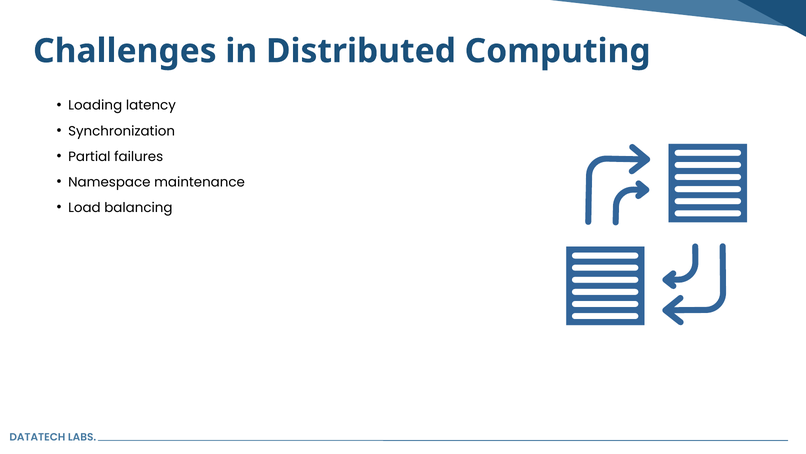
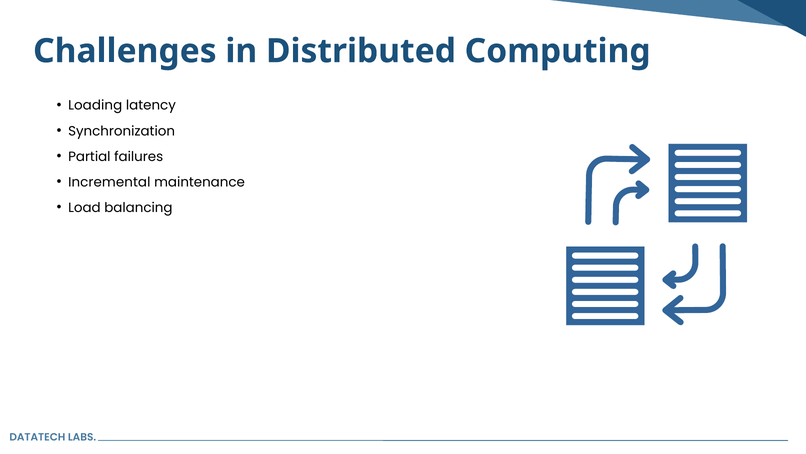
Namespace: Namespace -> Incremental
